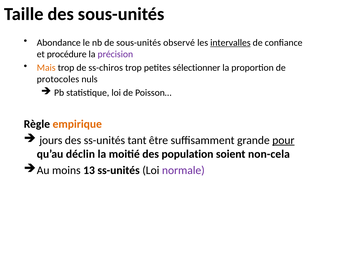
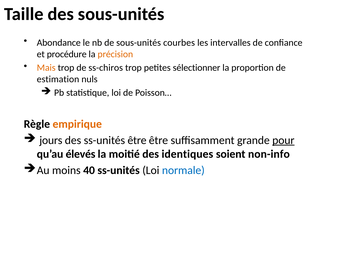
observé: observé -> courbes
intervalles underline: present -> none
précision colour: purple -> orange
protocoles: protocoles -> estimation
ss-unités tant: tant -> être
déclin: déclin -> élevés
population: population -> identiques
non-cela: non-cela -> non-info
13: 13 -> 40
normale colour: purple -> blue
